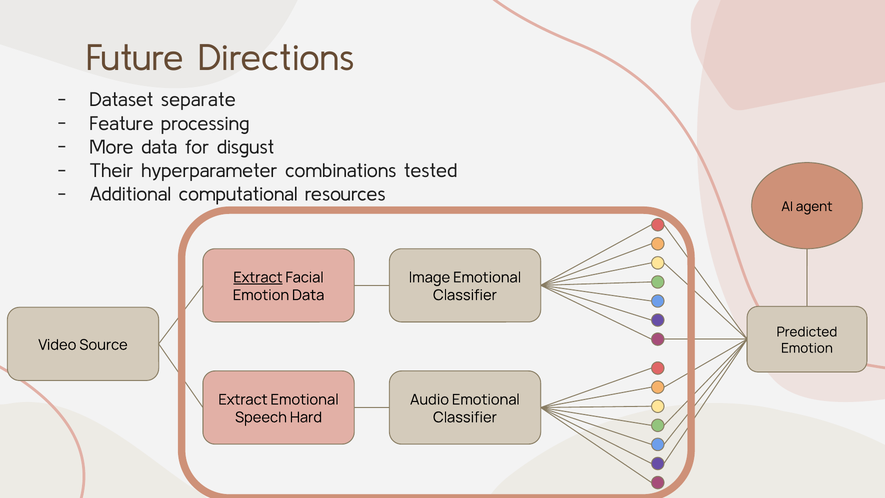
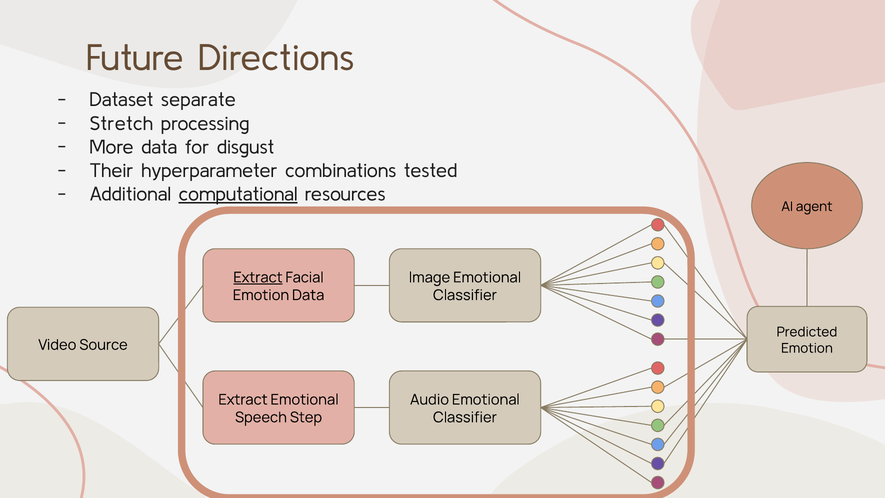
Feature: Feature -> Stretch
computational underline: none -> present
Hard: Hard -> Step
